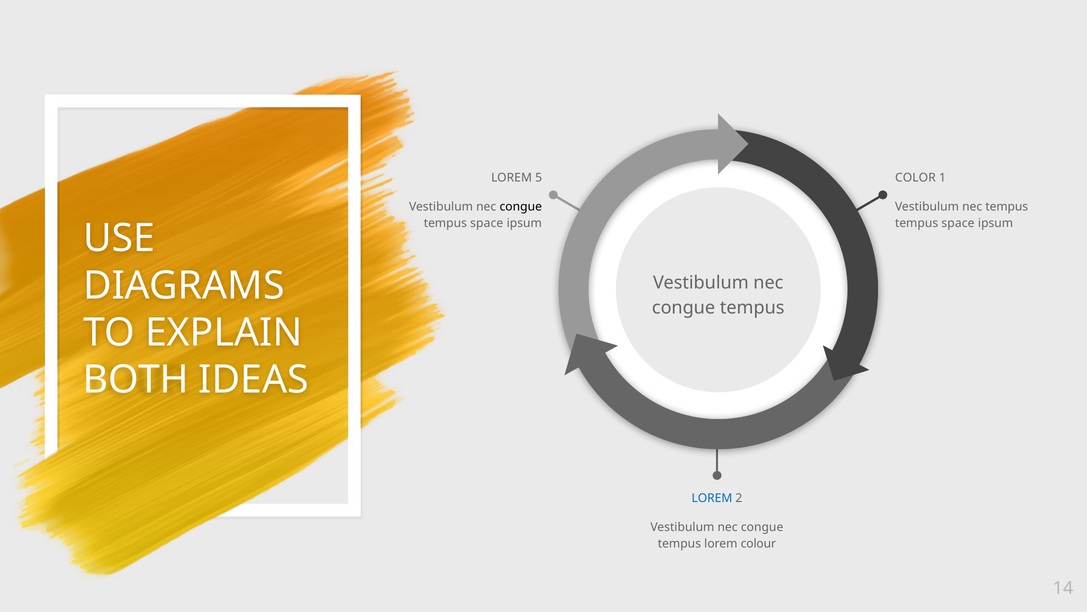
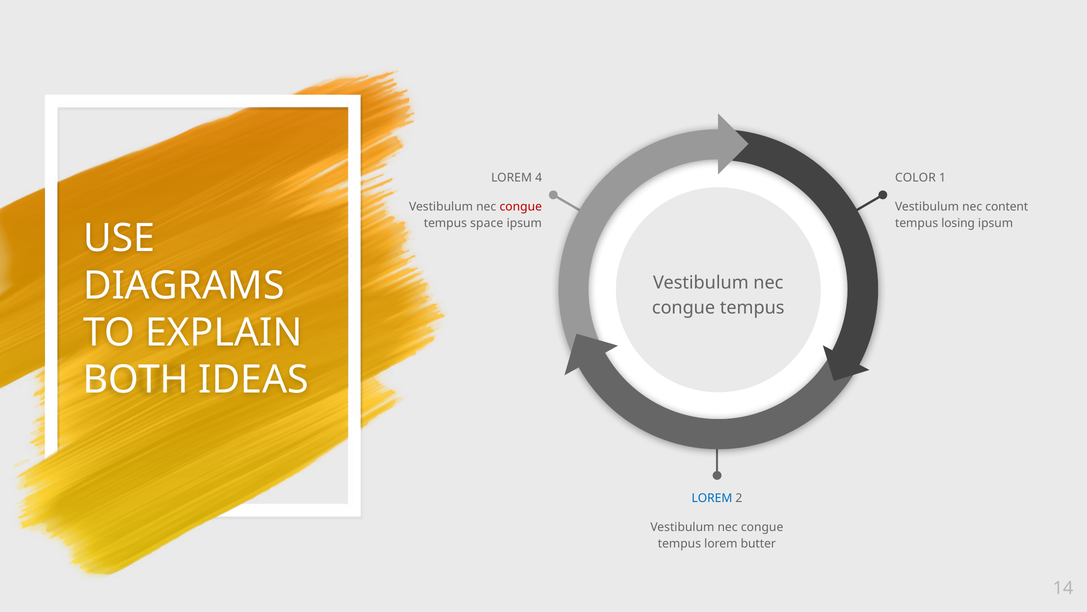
5: 5 -> 4
congue at (521, 206) colour: black -> red
nec tempus: tempus -> content
space at (958, 223): space -> losing
colour: colour -> butter
